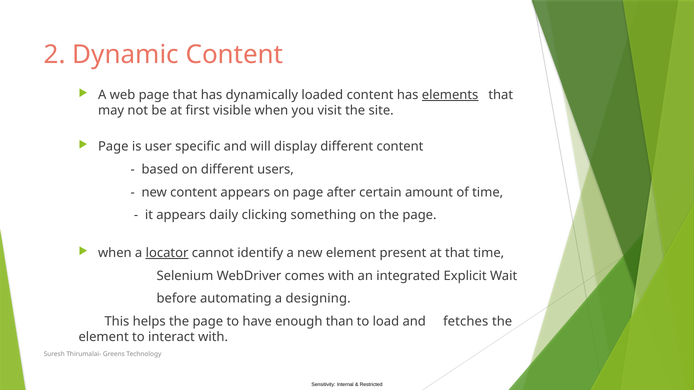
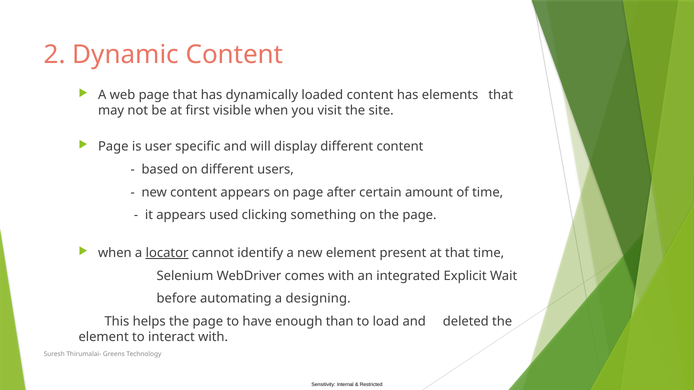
elements underline: present -> none
daily: daily -> used
fetches: fetches -> deleted
